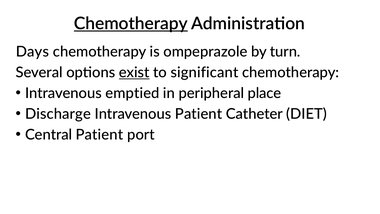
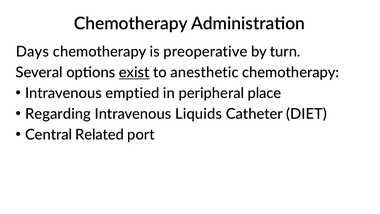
Chemotherapy at (131, 24) underline: present -> none
ompeprazole: ompeprazole -> preoperative
significant: significant -> anesthetic
Discharge: Discharge -> Regarding
Intravenous Patient: Patient -> Liquids
Central Patient: Patient -> Related
